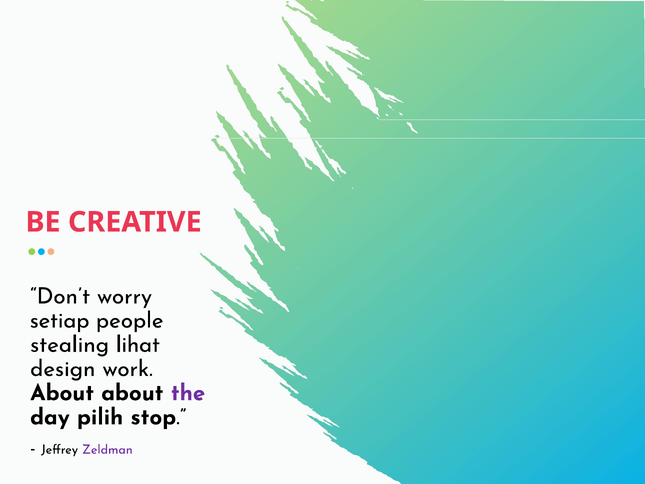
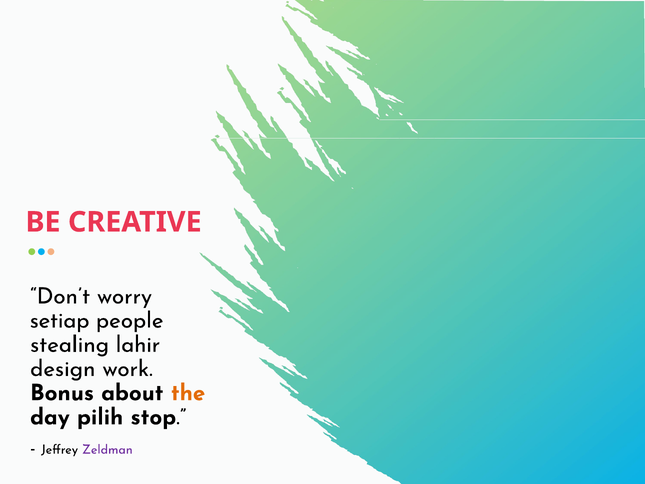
lihat: lihat -> lahir
About at (62, 393): About -> Bonus
the colour: purple -> orange
